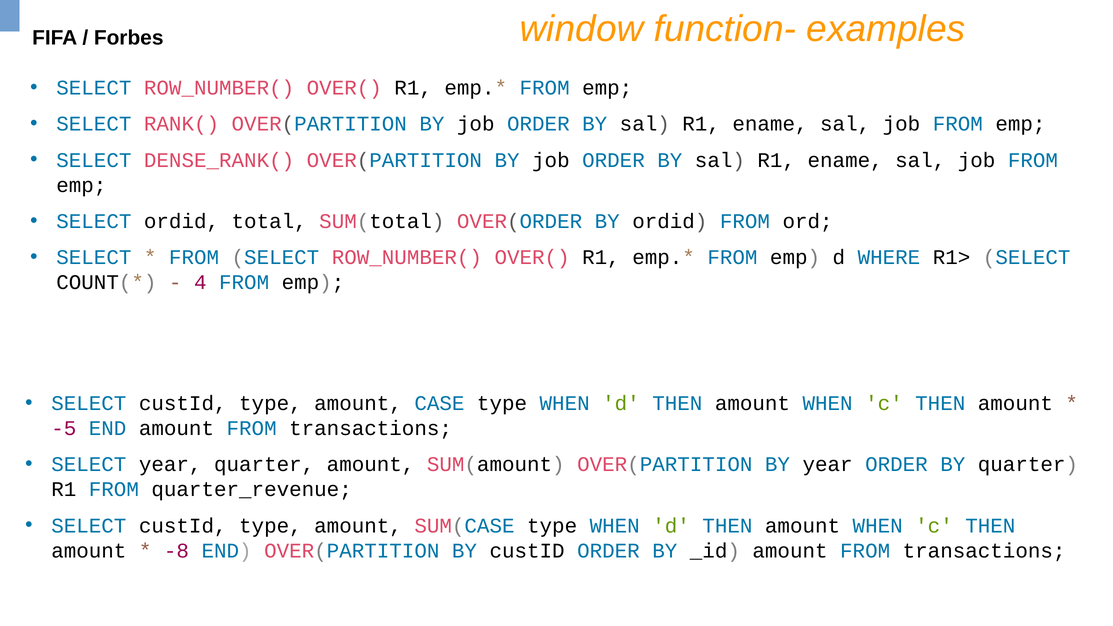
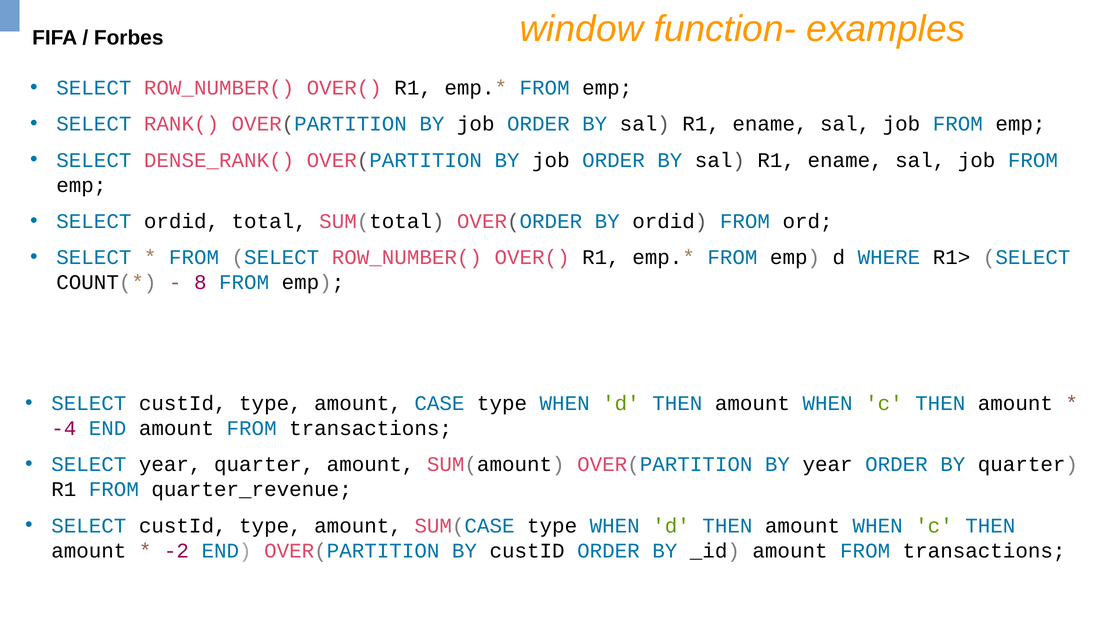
4: 4 -> 8
-5: -5 -> -4
-8: -8 -> -2
